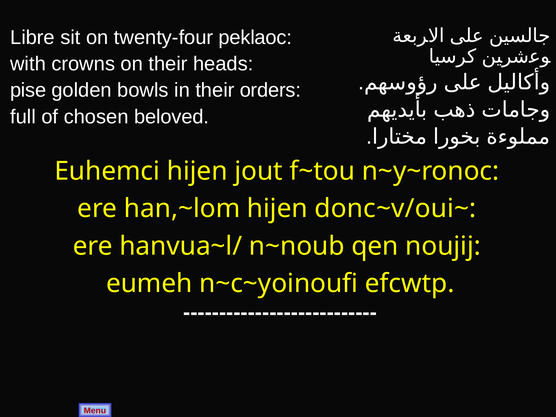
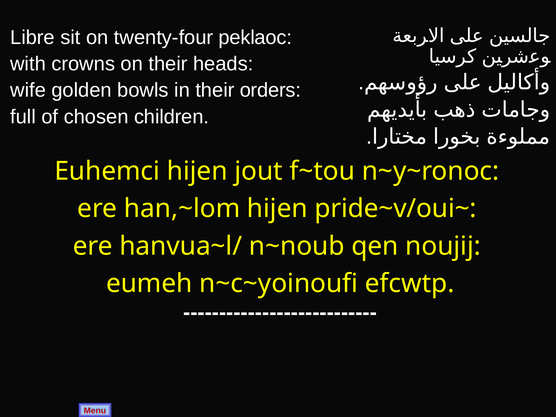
pise: pise -> wife
beloved: beloved -> children
donc~v/oui~: donc~v/oui~ -> pride~v/oui~
